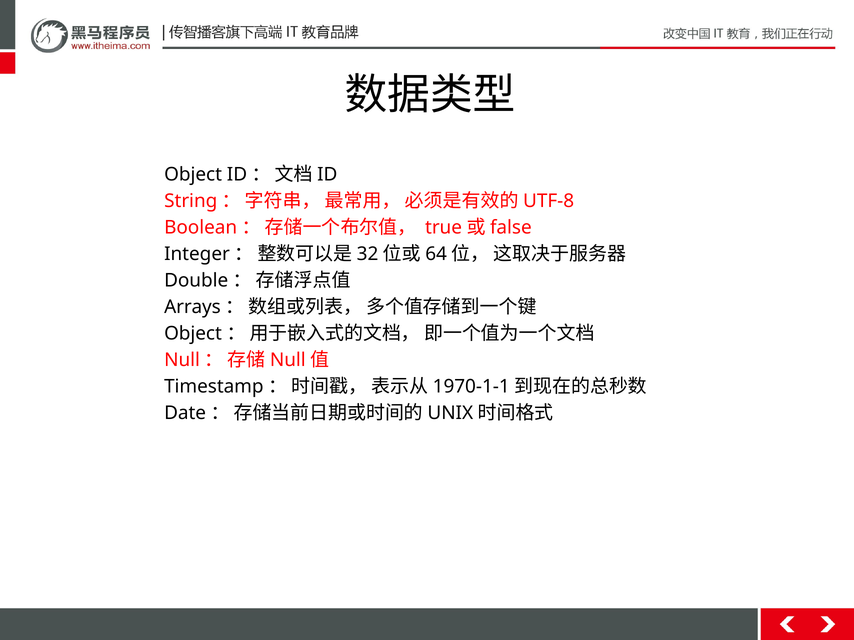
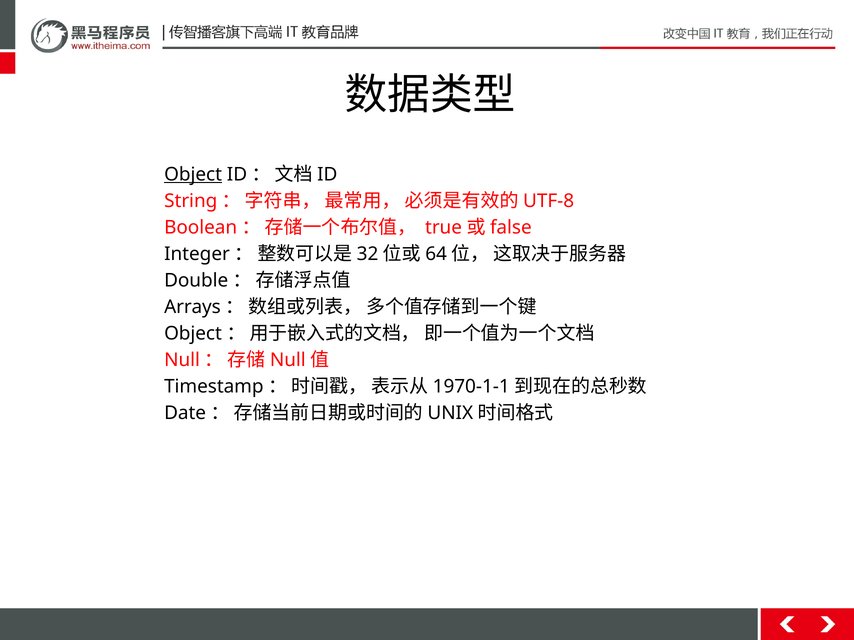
Object underline: none -> present
